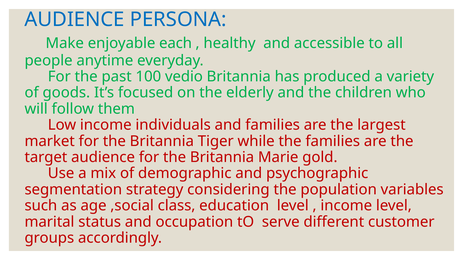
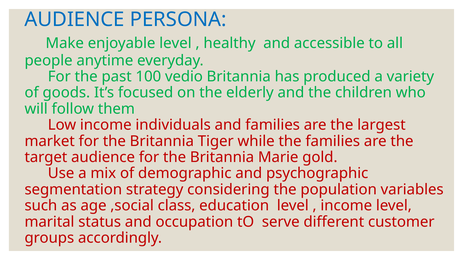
enjoyable each: each -> level
